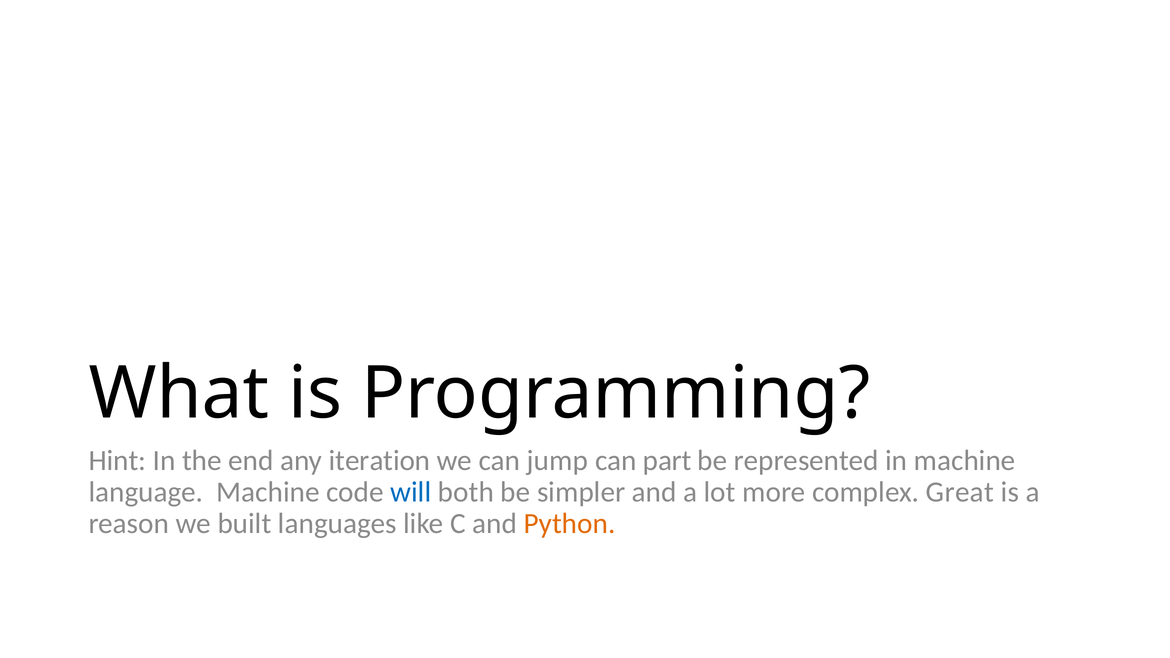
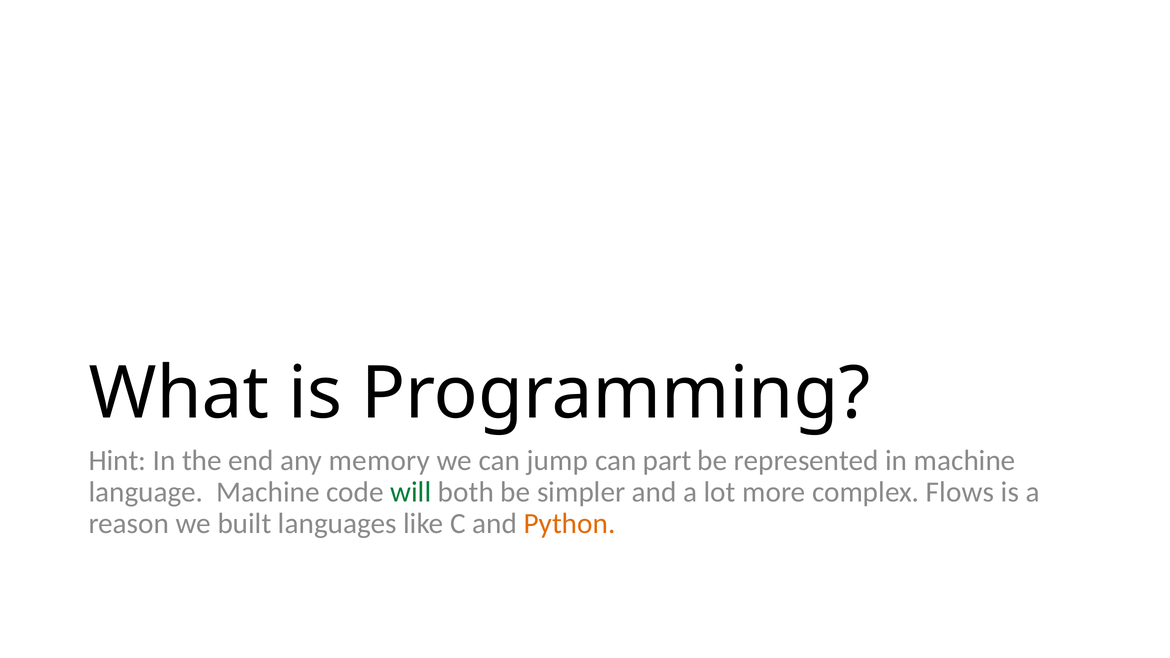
iteration: iteration -> memory
will colour: blue -> green
Great: Great -> Flows
